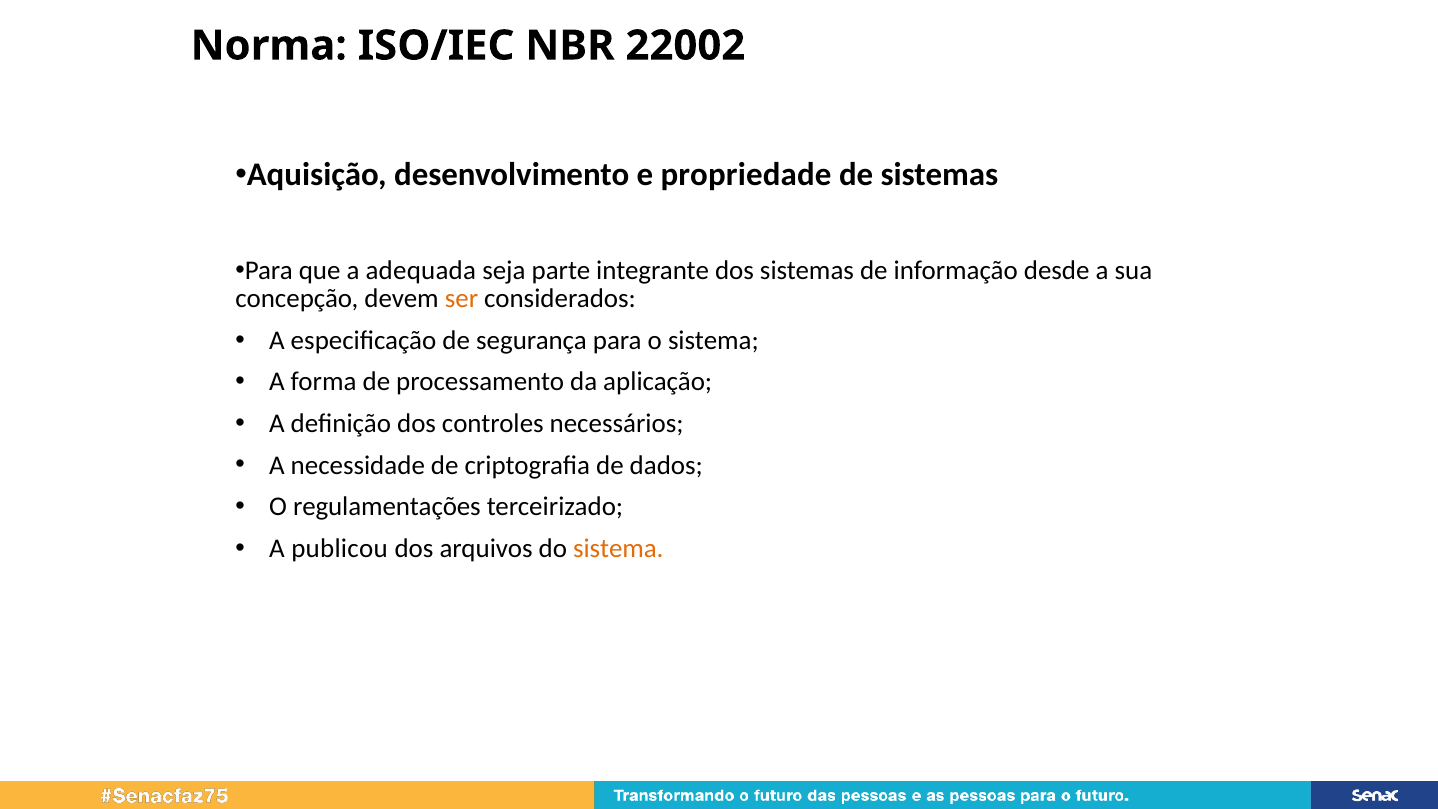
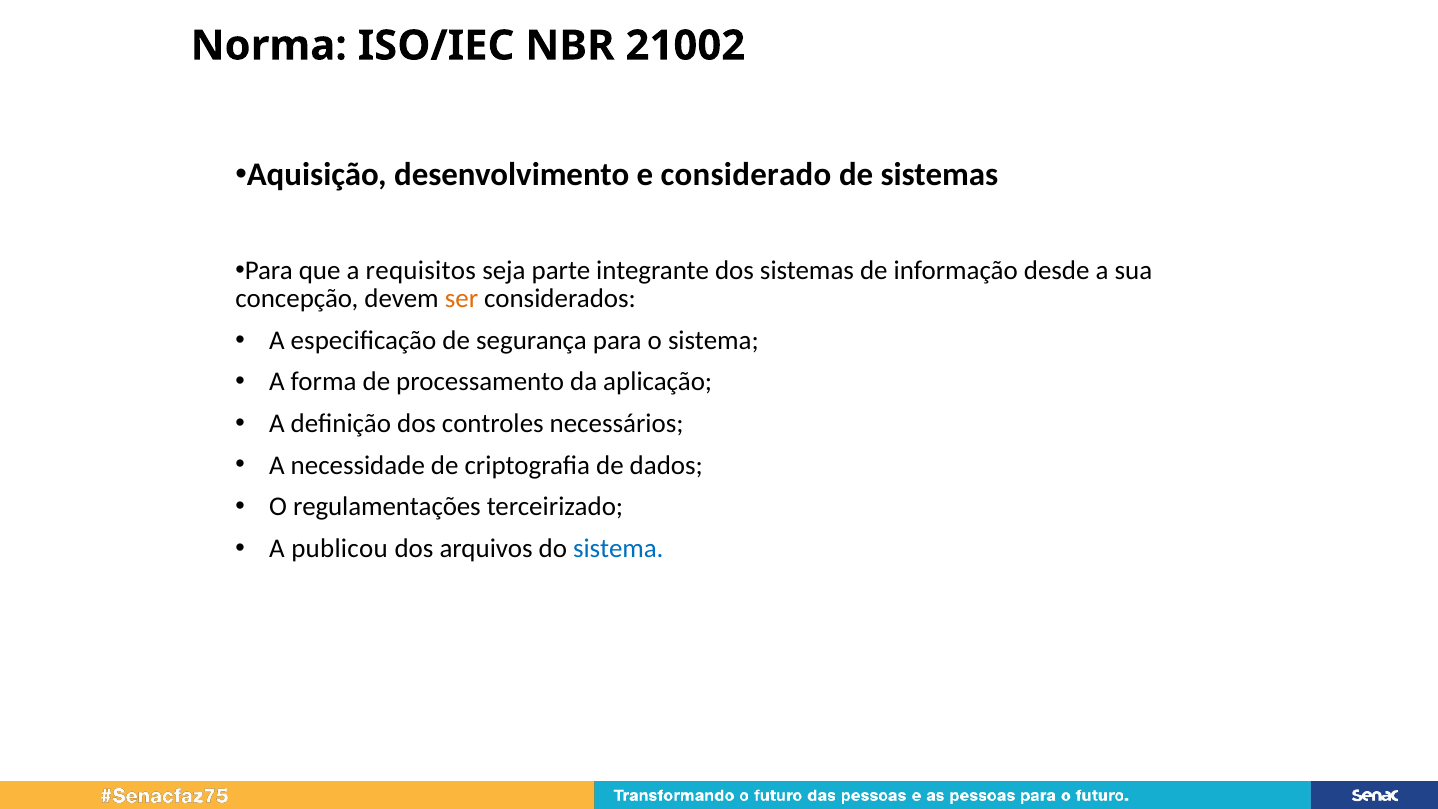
22002: 22002 -> 21002
propriedade: propriedade -> considerado
adequada: adequada -> requisitos
sistema at (618, 549) colour: orange -> blue
